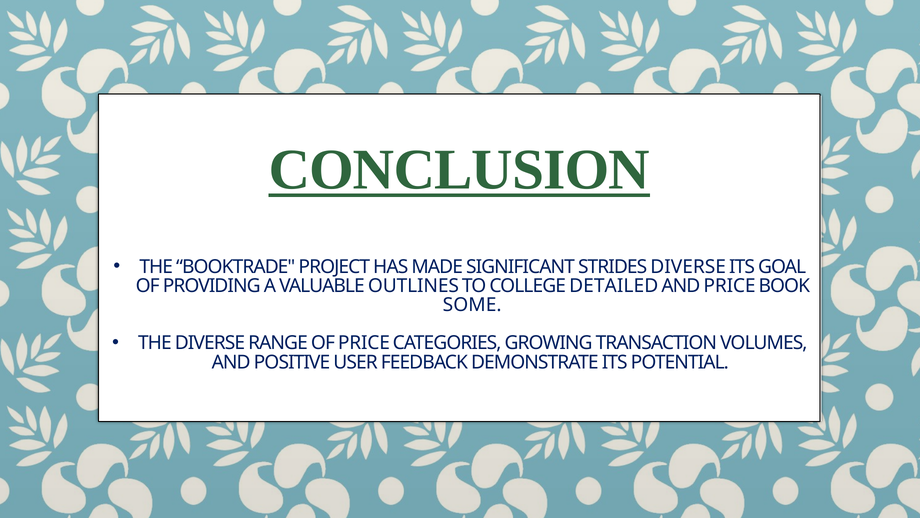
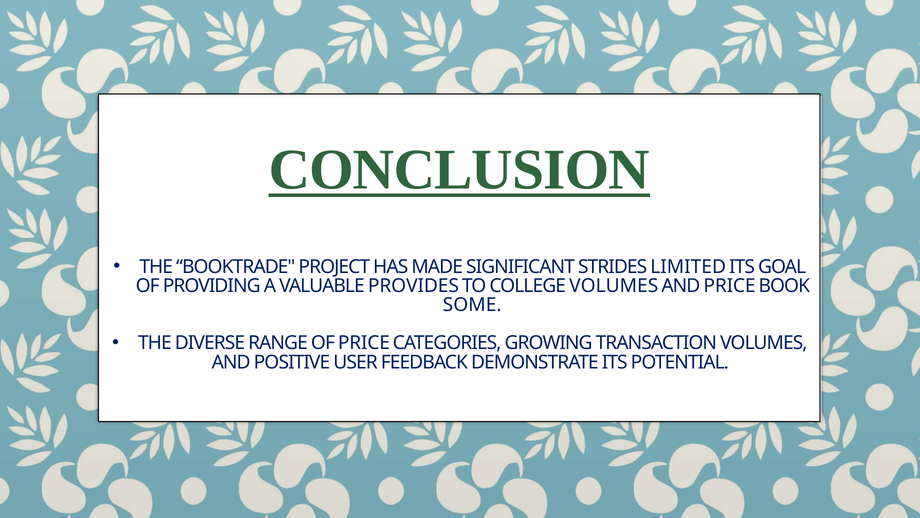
STRIDES DIVERSE: DIVERSE -> LIMITED
OUTLINES: OUTLINES -> PROVIDES
COLLEGE DETAILED: DETAILED -> VOLUMES
